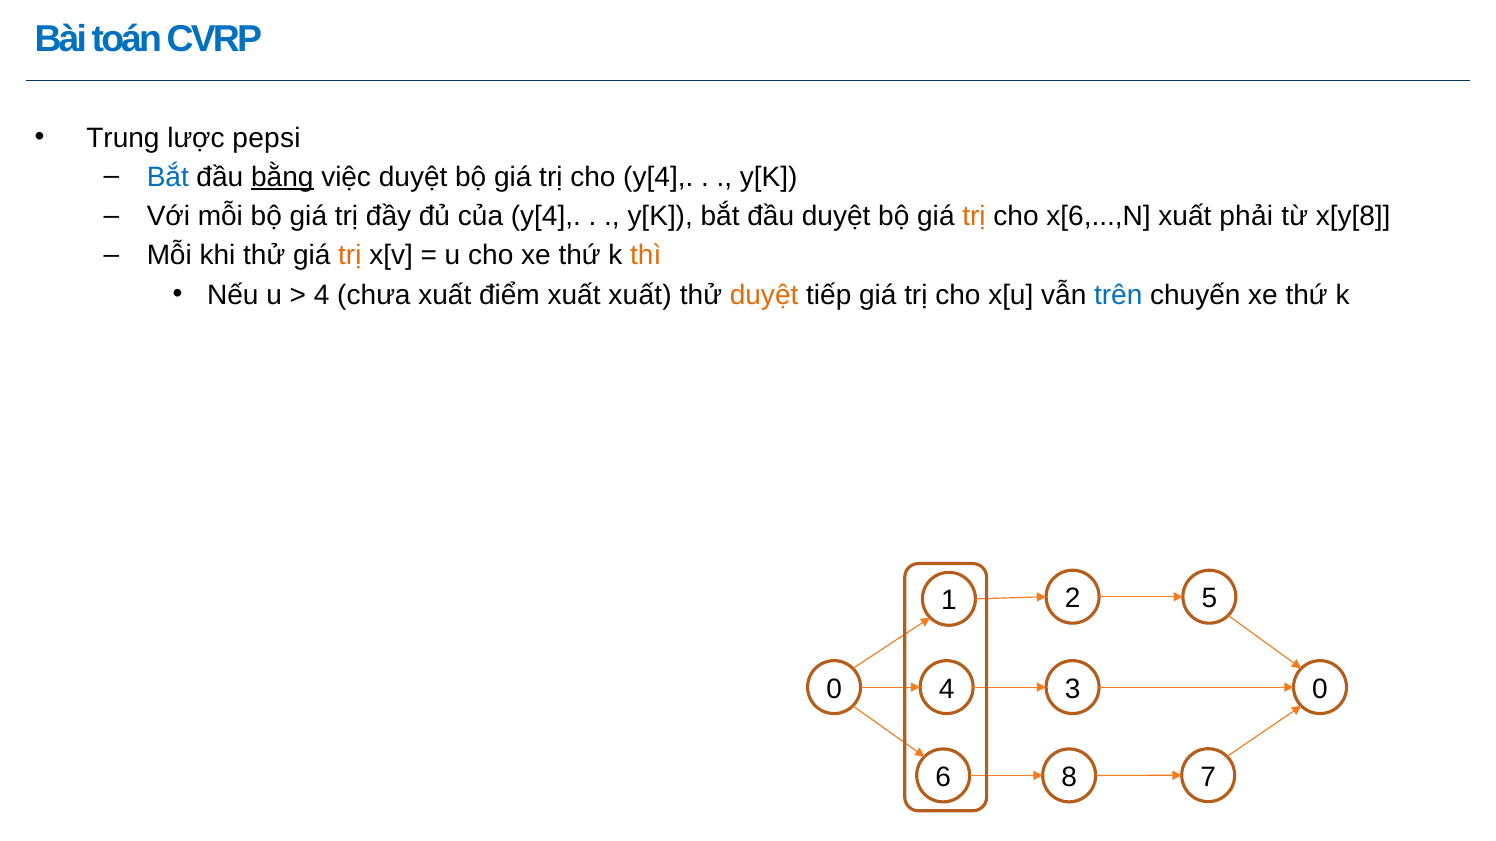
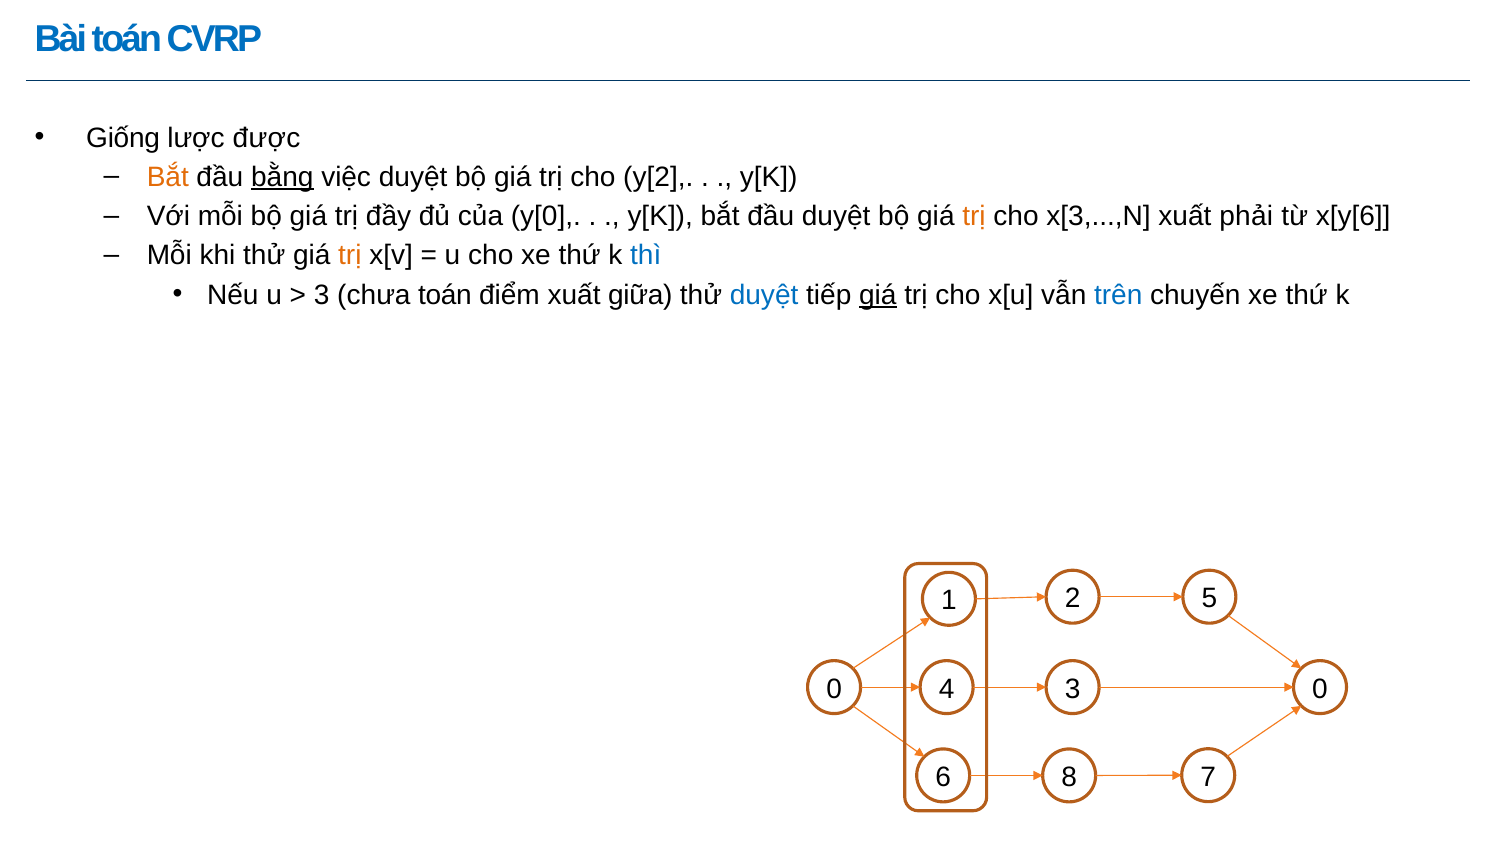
Trung: Trung -> Giống
pepsi: pepsi -> được
Bắt at (168, 177) colour: blue -> orange
cho y[4: y[4 -> y[2
của y[4: y[4 -> y[0
x[6,...,N: x[6,...,N -> x[3,...,N
x[y[8: x[y[8 -> x[y[6
thì colour: orange -> blue
4 at (322, 295): 4 -> 3
chưa xuất: xuất -> toán
xuất xuất: xuất -> giữa
duyệt at (764, 295) colour: orange -> blue
giá at (878, 295) underline: none -> present
